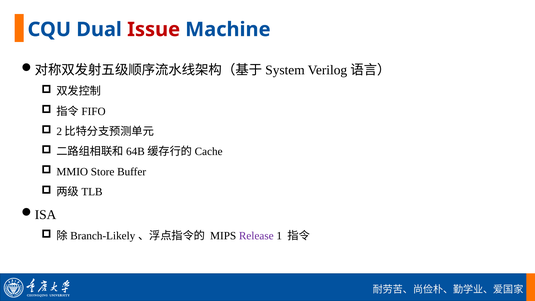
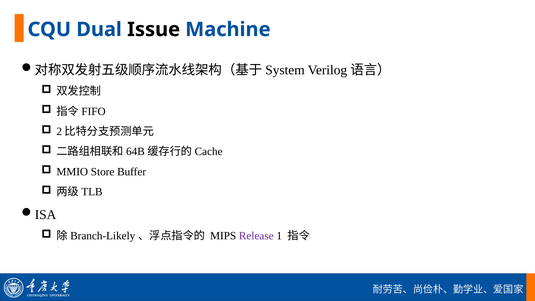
Issue colour: red -> black
